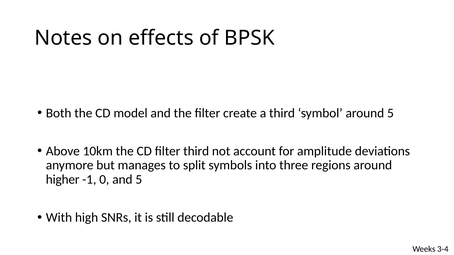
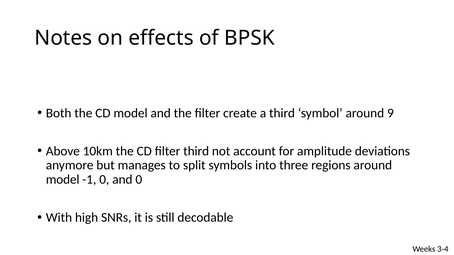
around 5: 5 -> 9
higher at (63, 180): higher -> model
and 5: 5 -> 0
